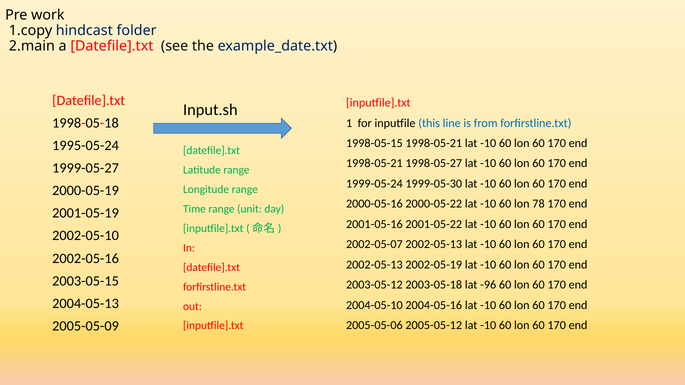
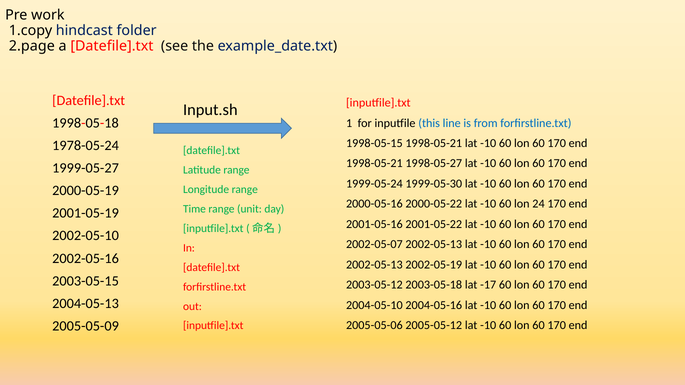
2.main: 2.main -> 2.page
1995-05-24: 1995-05-24 -> 1978-05-24
78: 78 -> 24
-96: -96 -> -17
